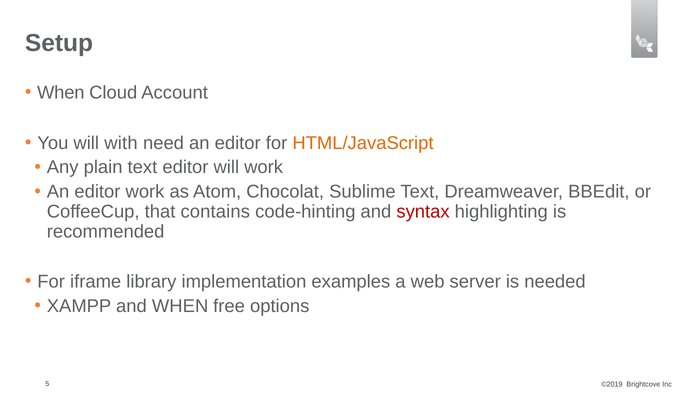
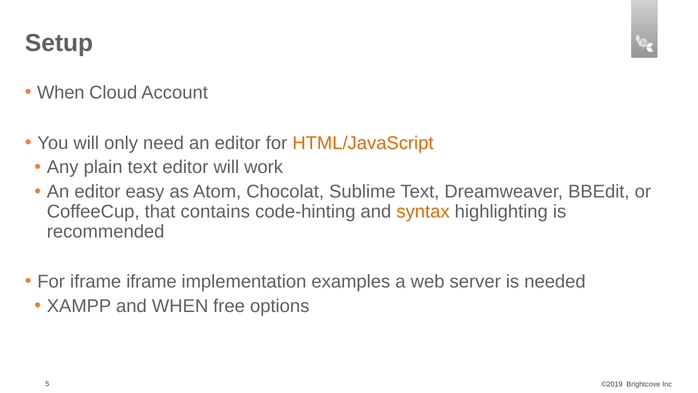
with: with -> only
editor work: work -> easy
syntax colour: red -> orange
iframe library: library -> iframe
